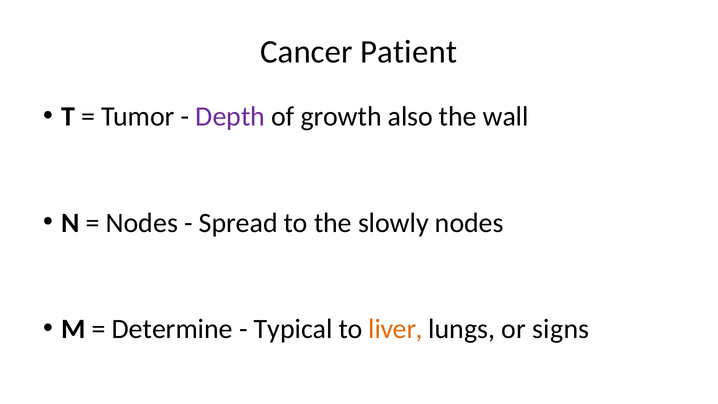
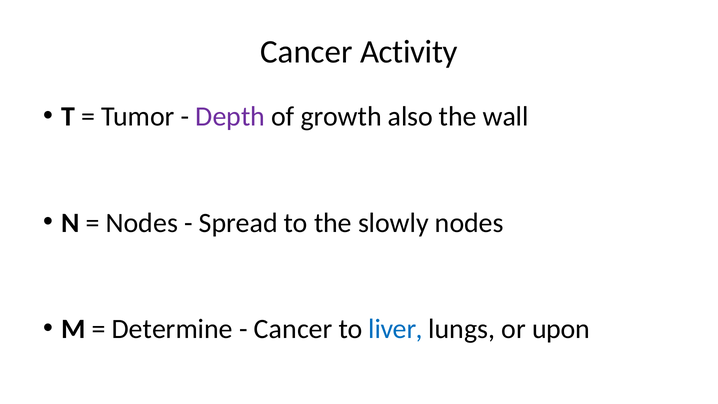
Patient: Patient -> Activity
Typical at (293, 329): Typical -> Cancer
liver colour: orange -> blue
signs: signs -> upon
